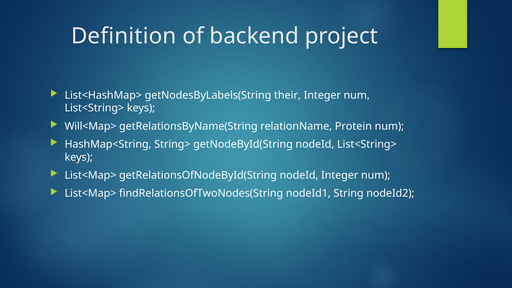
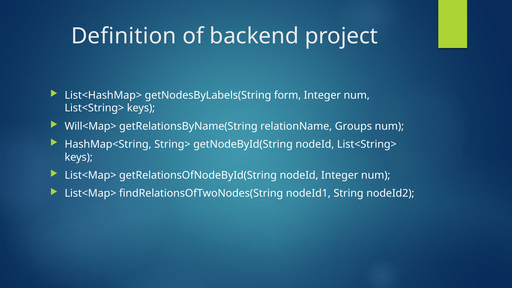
their: their -> form
Protein: Protein -> Groups
